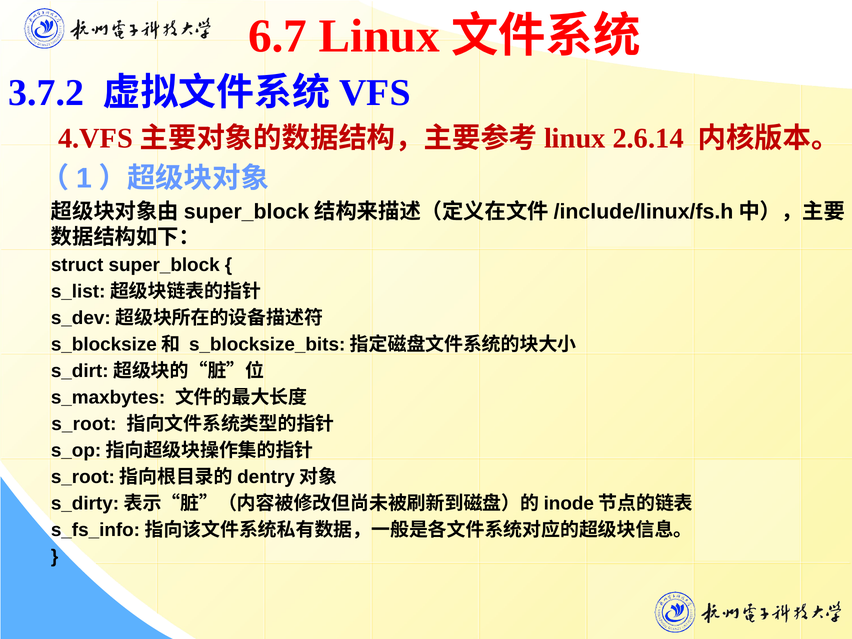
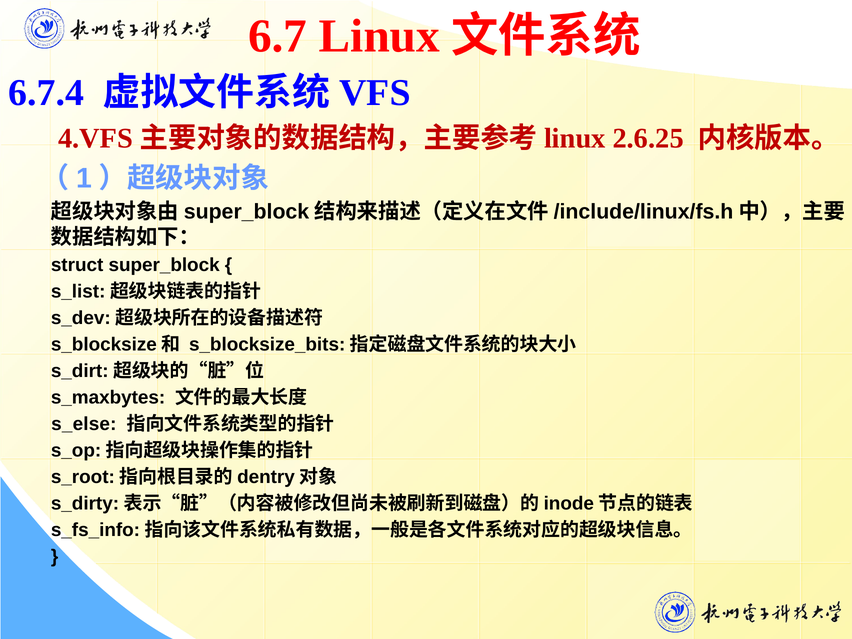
3.7.2: 3.7.2 -> 6.7.4
2.6.14: 2.6.14 -> 2.6.25
s_root: s_root -> s_else
